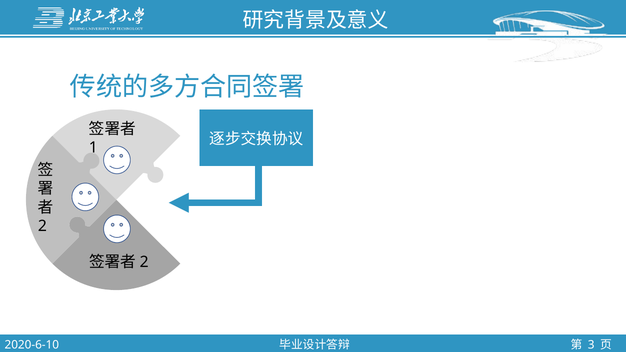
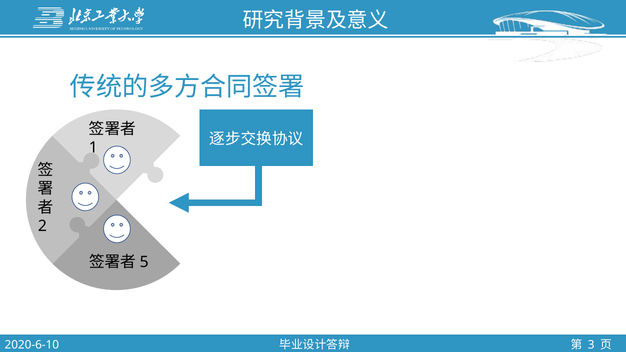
2 at (144, 262): 2 -> 5
